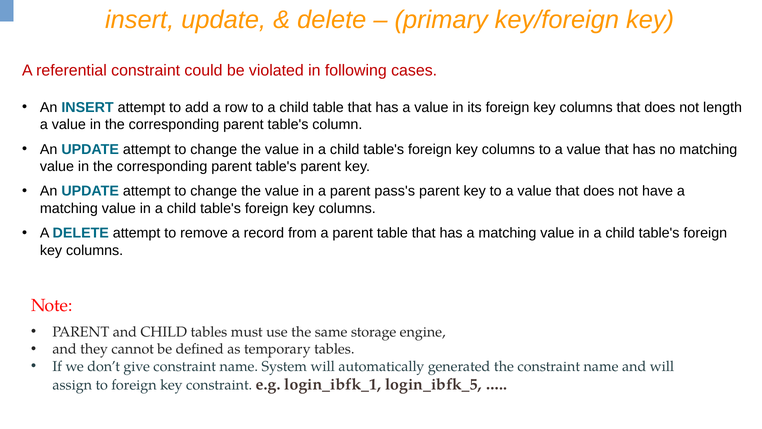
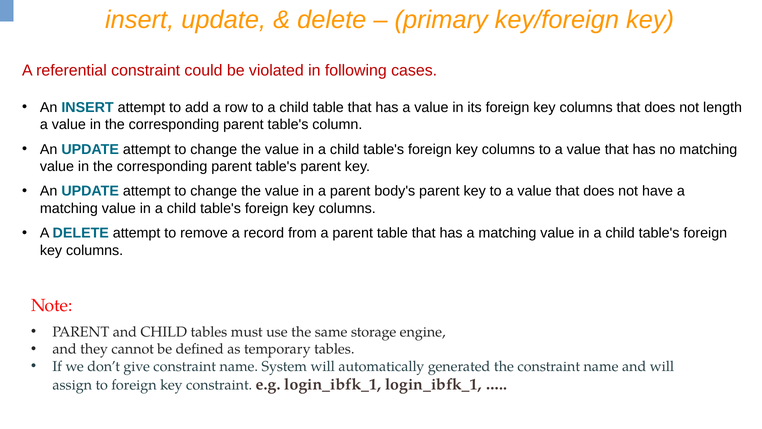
pass's: pass's -> body's
login_ibfk_1 login_ibfk_5: login_ibfk_5 -> login_ibfk_1
